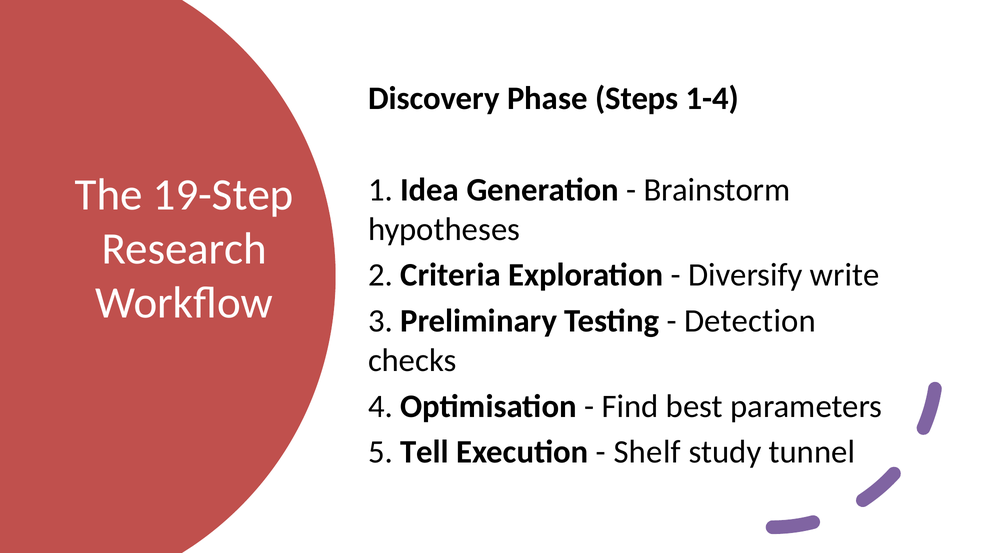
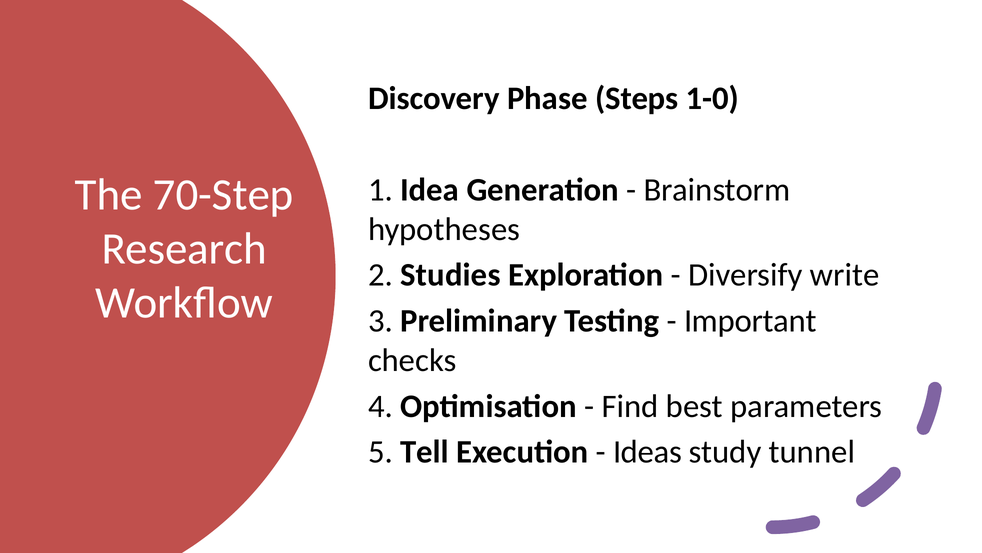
1-4: 1-4 -> 1-0
19-Step: 19-Step -> 70-Step
Criteria: Criteria -> Studies
Detection: Detection -> Important
Shelf: Shelf -> Ideas
